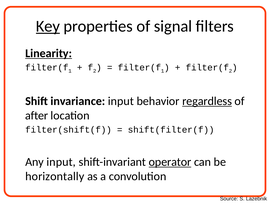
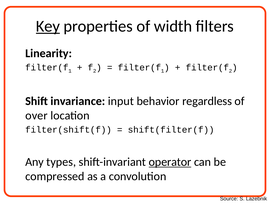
signal: signal -> width
Linearity underline: present -> none
regardless underline: present -> none
after: after -> over
Any input: input -> types
horizontally: horizontally -> compressed
